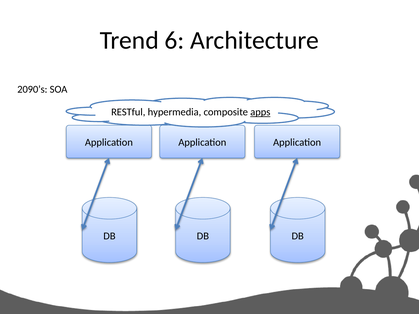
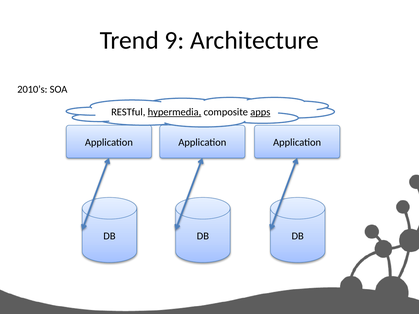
6: 6 -> 9
2090’s: 2090’s -> 2010’s
hypermedia underline: none -> present
